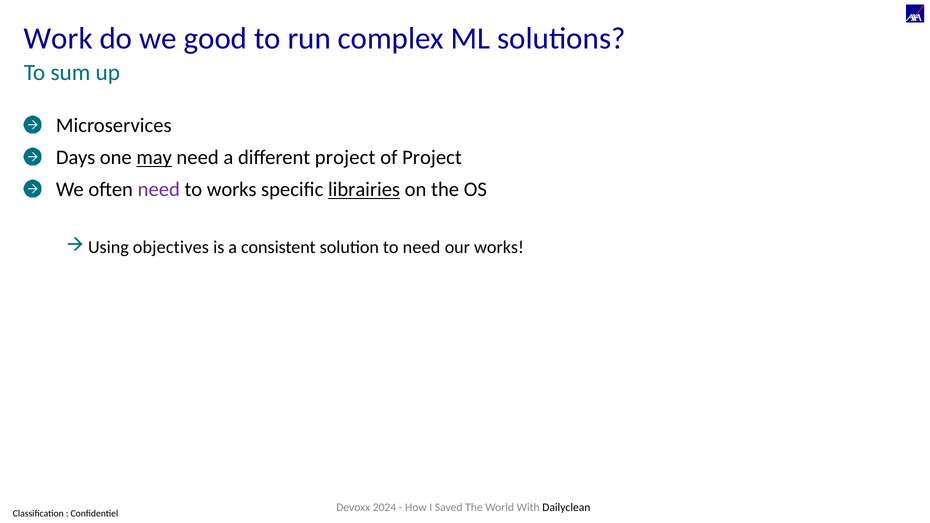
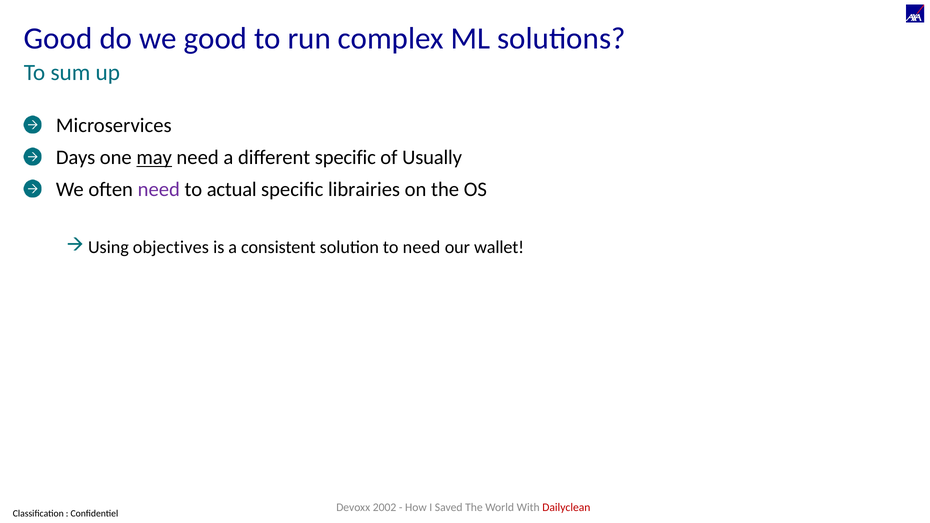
Work at (58, 39): Work -> Good
different project: project -> specific
of Project: Project -> Usually
to works: works -> actual
librairies underline: present -> none
our works: works -> wallet
2024: 2024 -> 2002
Dailyclean colour: black -> red
